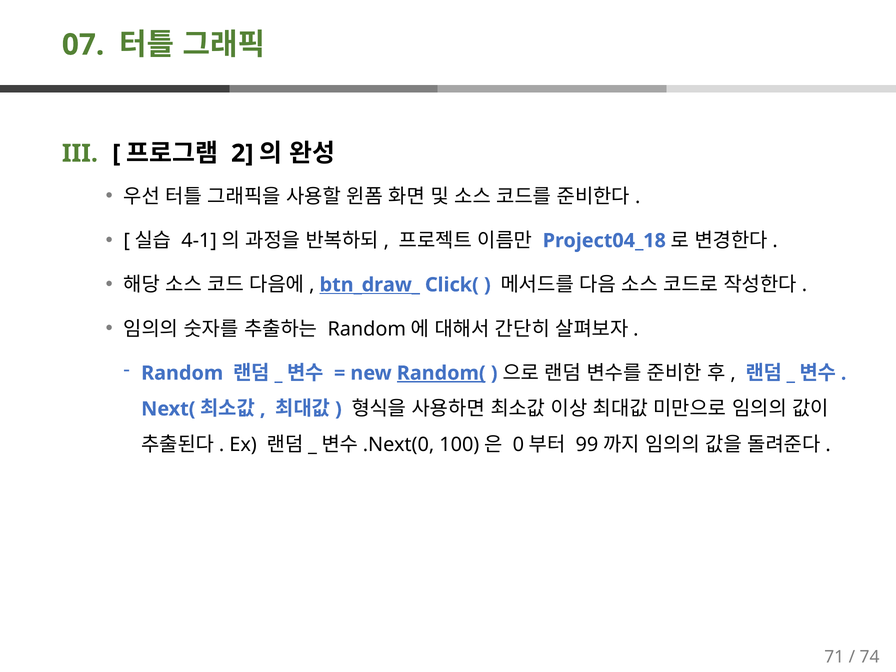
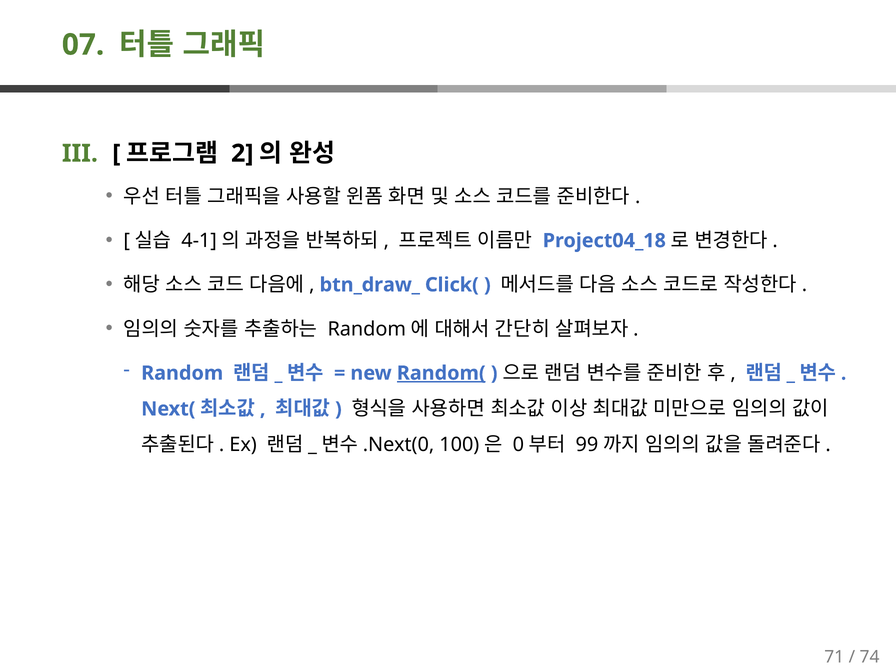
btn_draw_ underline: present -> none
